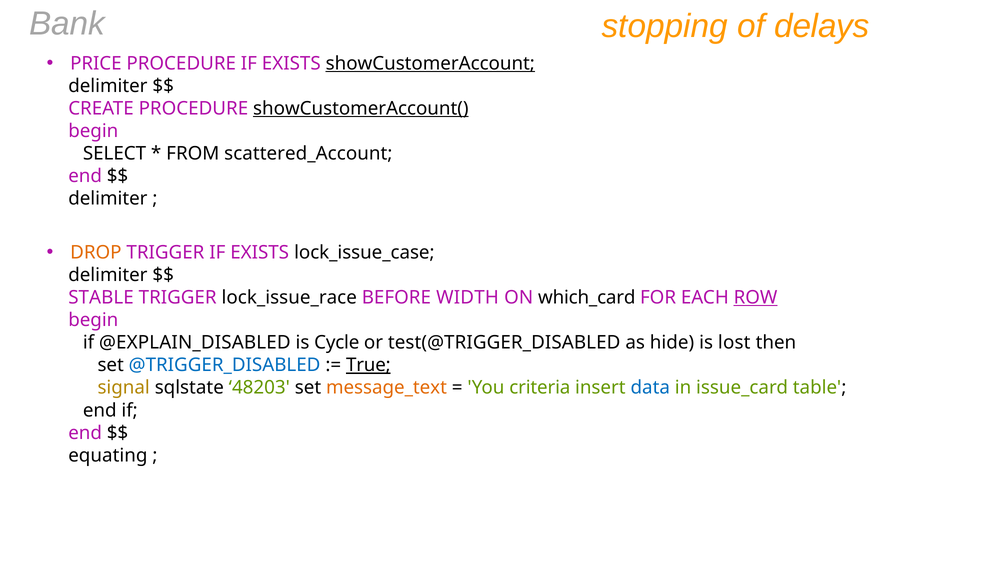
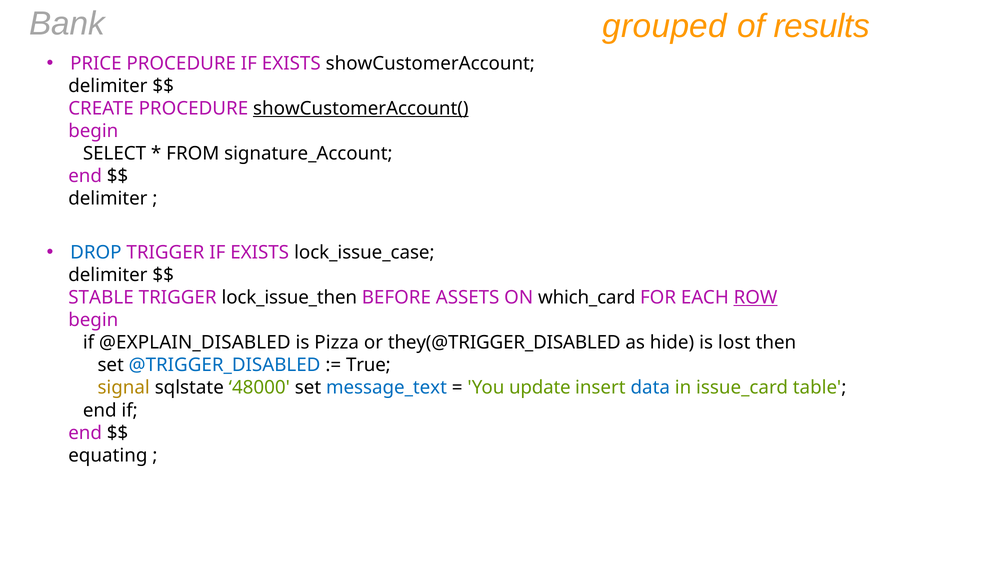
stopping: stopping -> grouped
delays: delays -> results
showCustomerAccount underline: present -> none
scattered_Account: scattered_Account -> signature_Account
DROP colour: orange -> blue
lock_issue_race: lock_issue_race -> lock_issue_then
WIDTH: WIDTH -> ASSETS
Cycle: Cycle -> Pizza
test(@TRIGGER_DISABLED: test(@TRIGGER_DISABLED -> they(@TRIGGER_DISABLED
True underline: present -> none
48203: 48203 -> 48000
message_text colour: orange -> blue
criteria: criteria -> update
